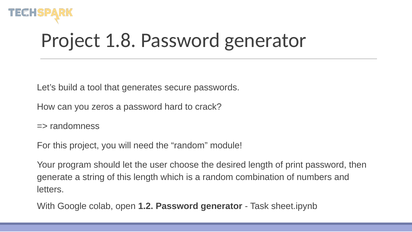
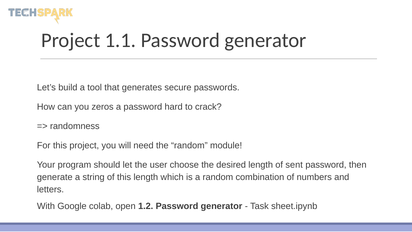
1.8: 1.8 -> 1.1
print: print -> sent
